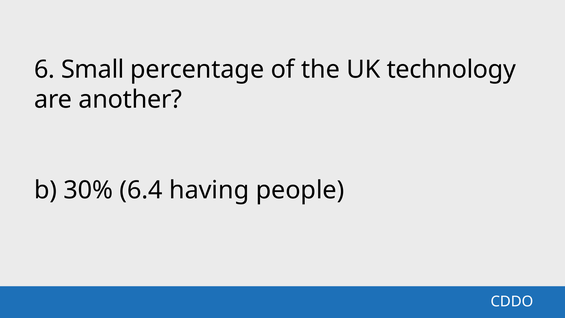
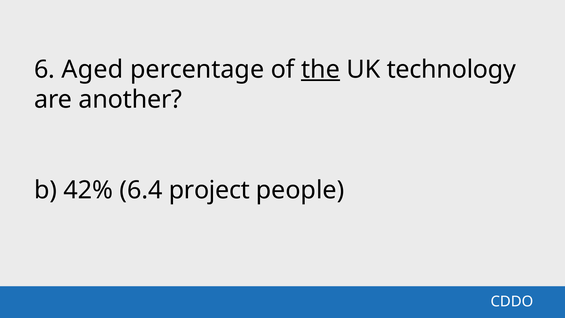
Small: Small -> Aged
the underline: none -> present
30%: 30% -> 42%
having: having -> project
